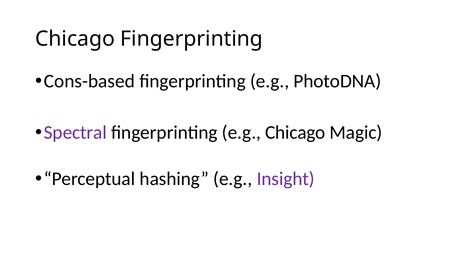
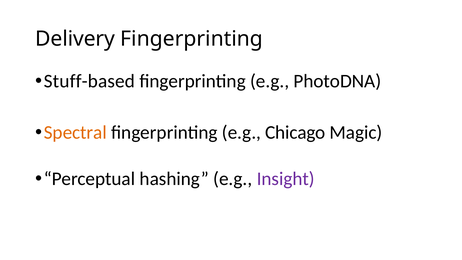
Chicago at (75, 39): Chicago -> Delivery
Cons-based: Cons-based -> Stuff-based
Spectral colour: purple -> orange
